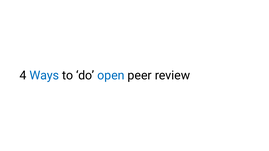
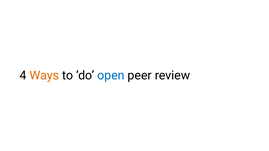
Ways colour: blue -> orange
